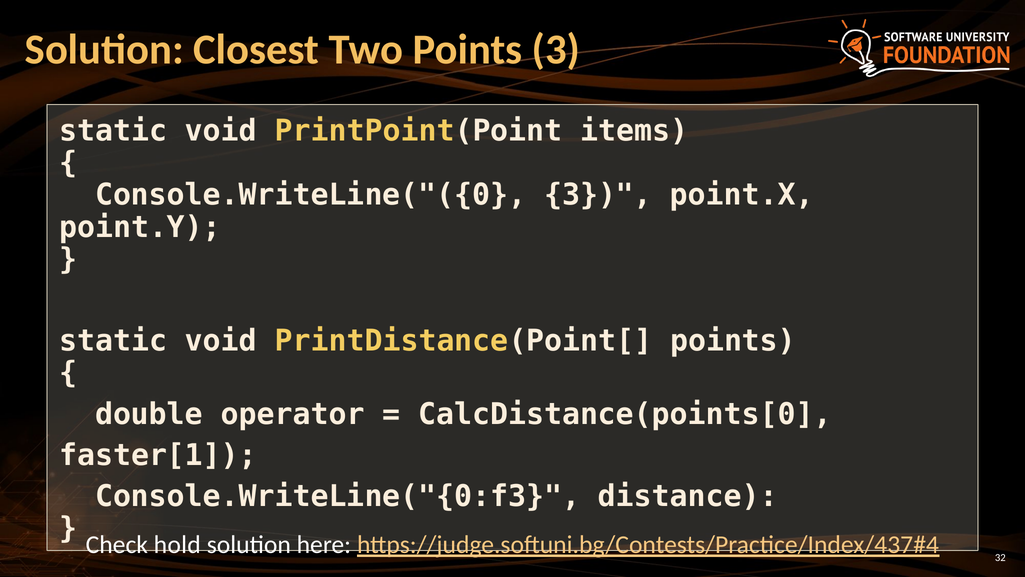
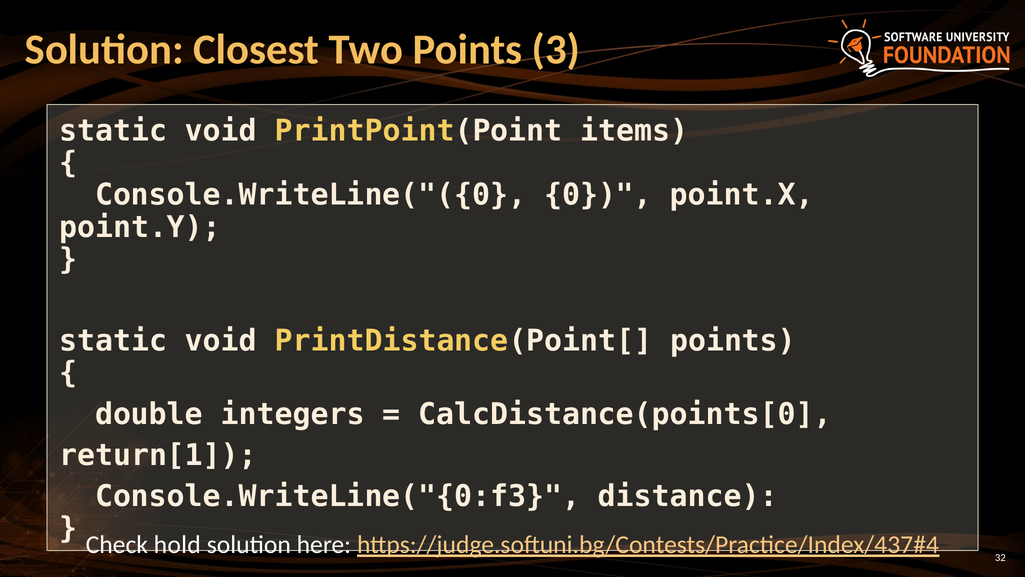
Console.WriteLine("({0 3: 3 -> 0
operator: operator -> integers
faster[1: faster[1 -> return[1
